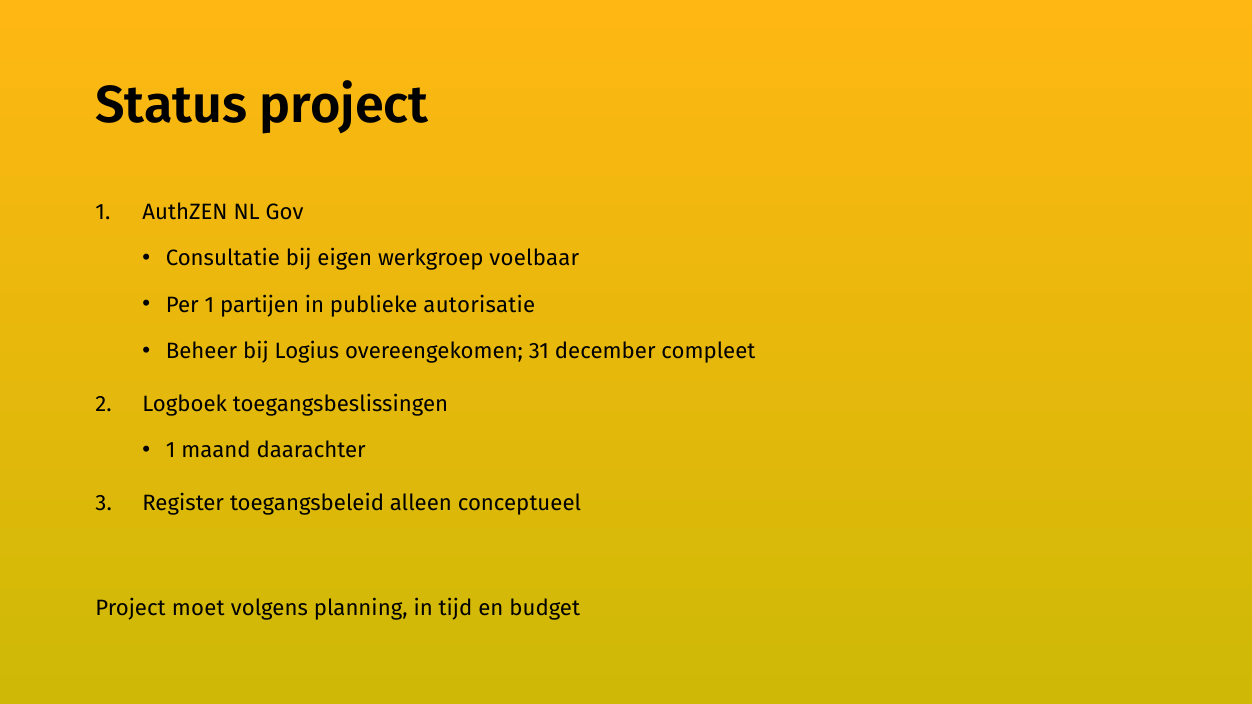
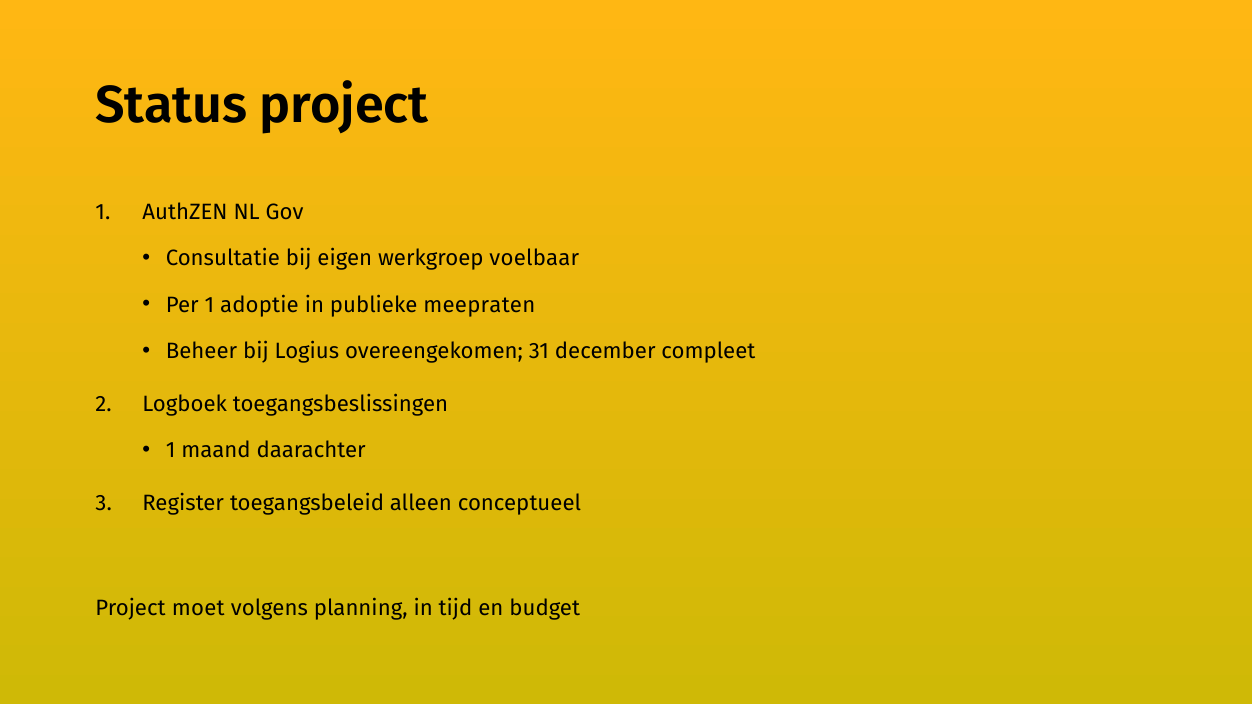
partijen: partijen -> adoptie
autorisatie: autorisatie -> meepraten
